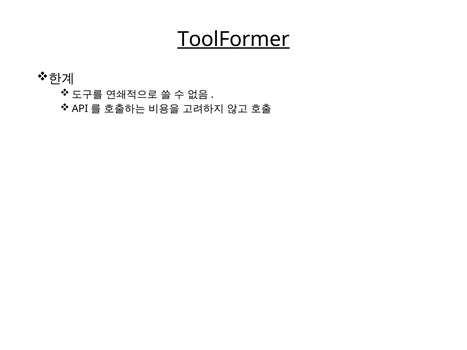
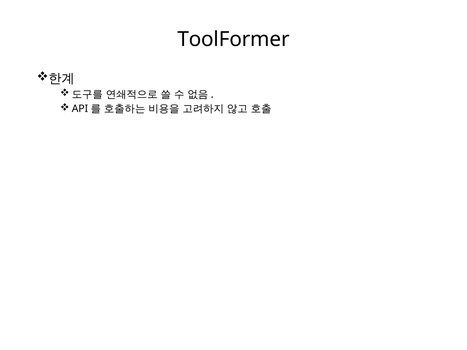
ToolFormer underline: present -> none
